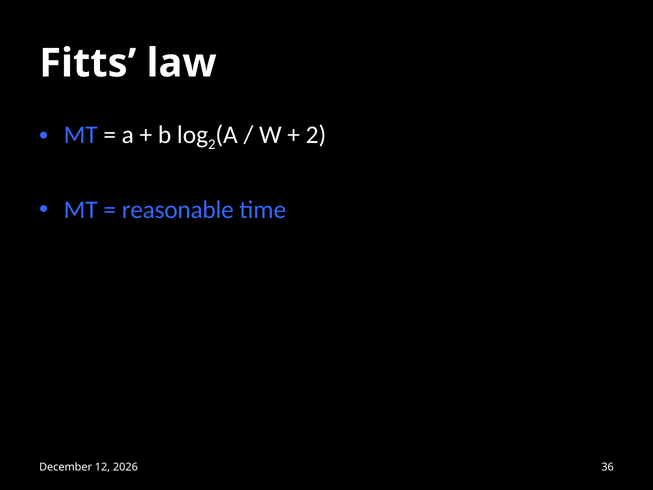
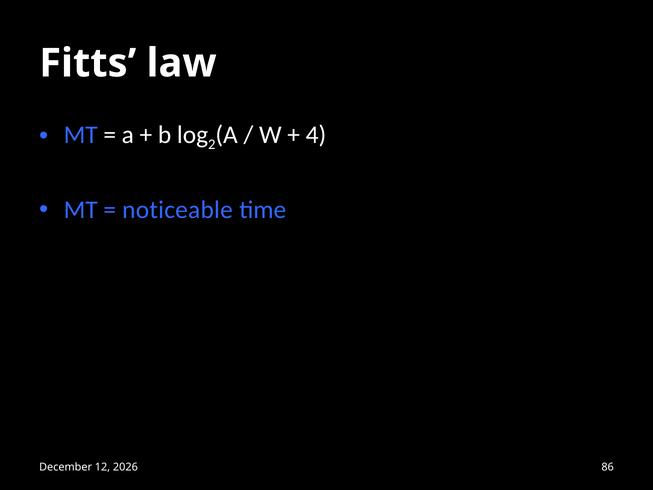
2 at (316, 135): 2 -> 4
reasonable: reasonable -> noticeable
36: 36 -> 86
